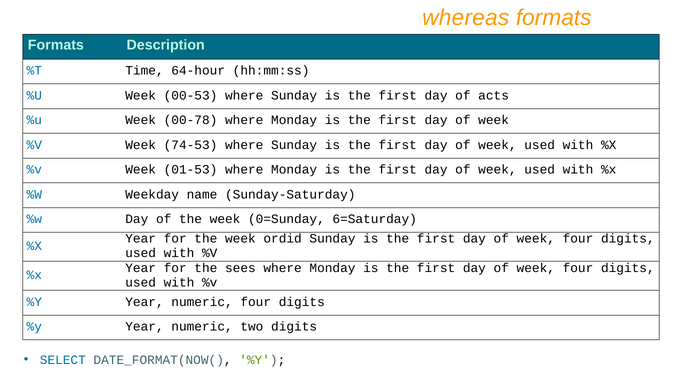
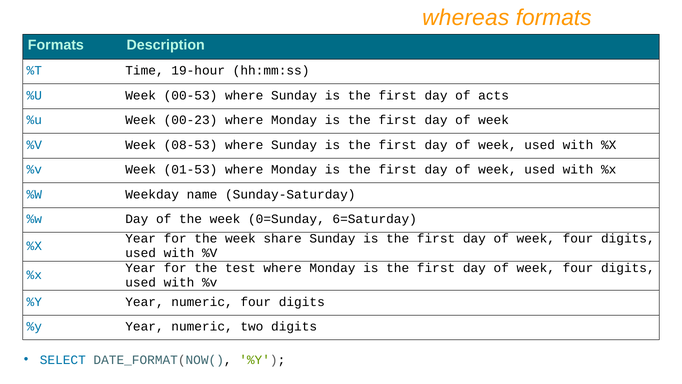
64-hour: 64-hour -> 19-hour
00-78: 00-78 -> 00-23
74-53: 74-53 -> 08-53
ordid: ordid -> share
sees: sees -> test
